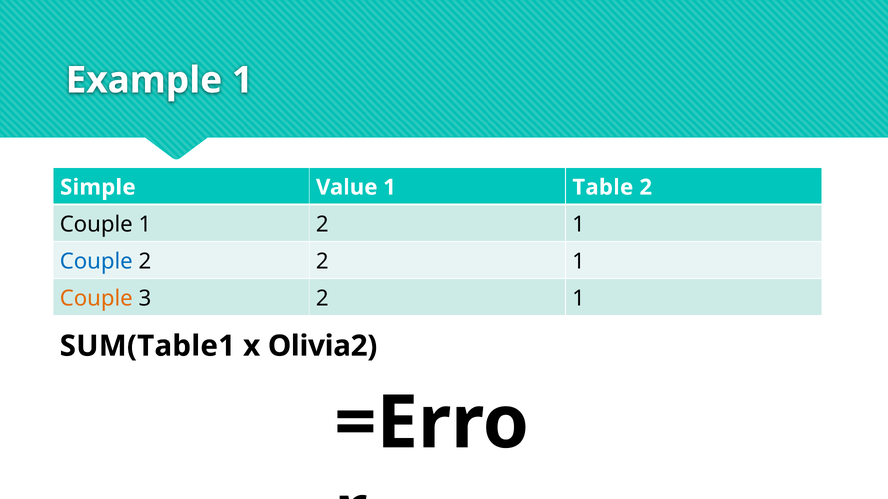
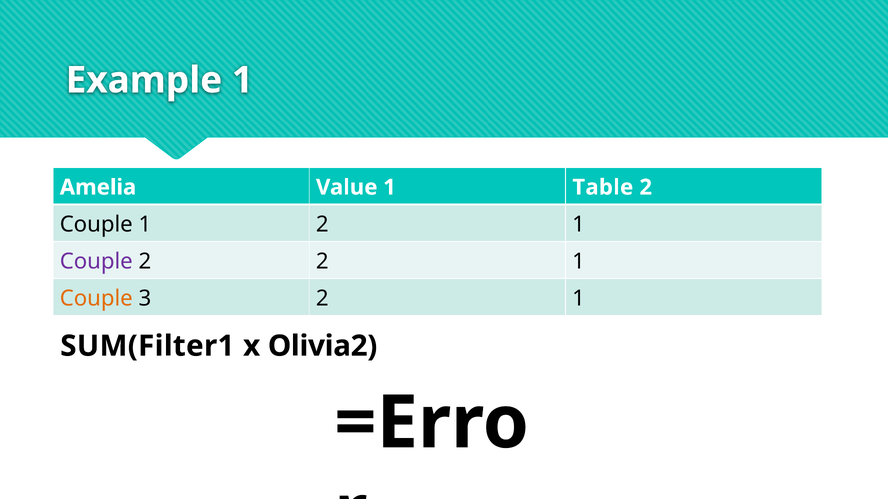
Simple: Simple -> Amelia
Couple at (96, 261) colour: blue -> purple
SUM(Table1: SUM(Table1 -> SUM(Filter1
